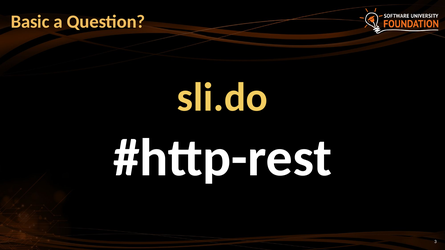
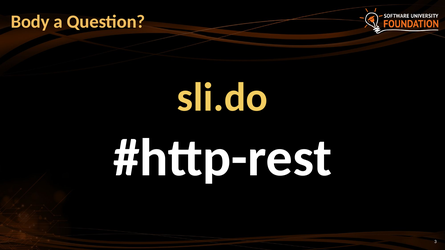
Basic: Basic -> Body
